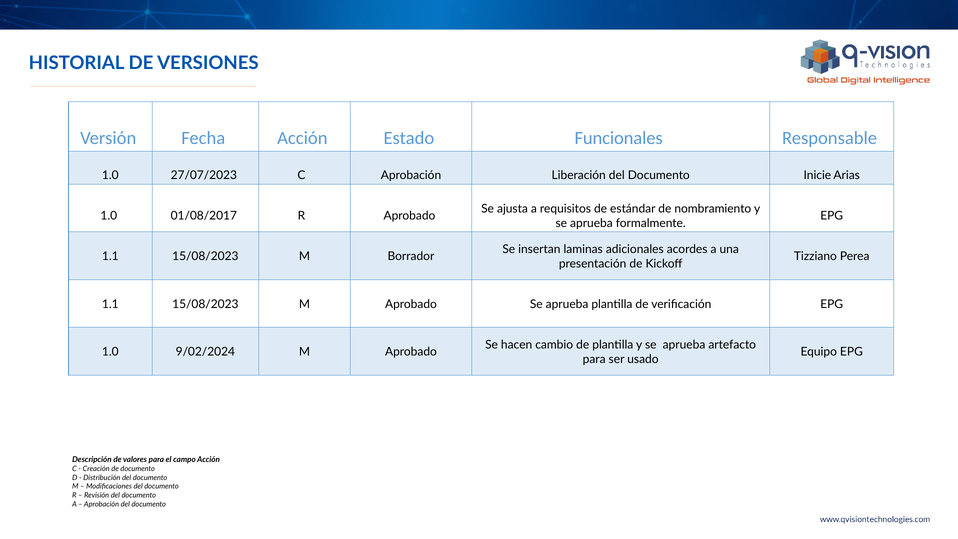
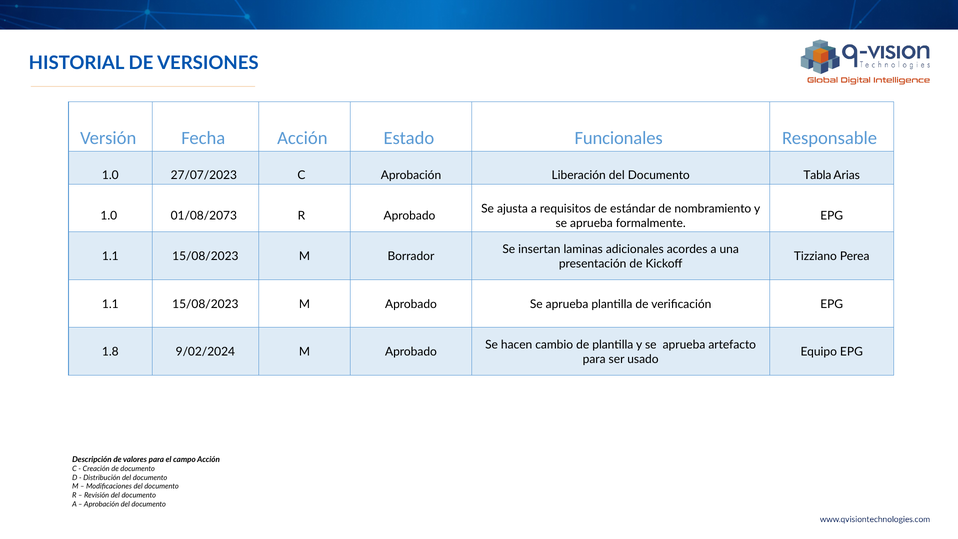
Inicie: Inicie -> Tabla
01/08/2017: 01/08/2017 -> 01/08/2073
1.0 at (110, 352): 1.0 -> 1.8
